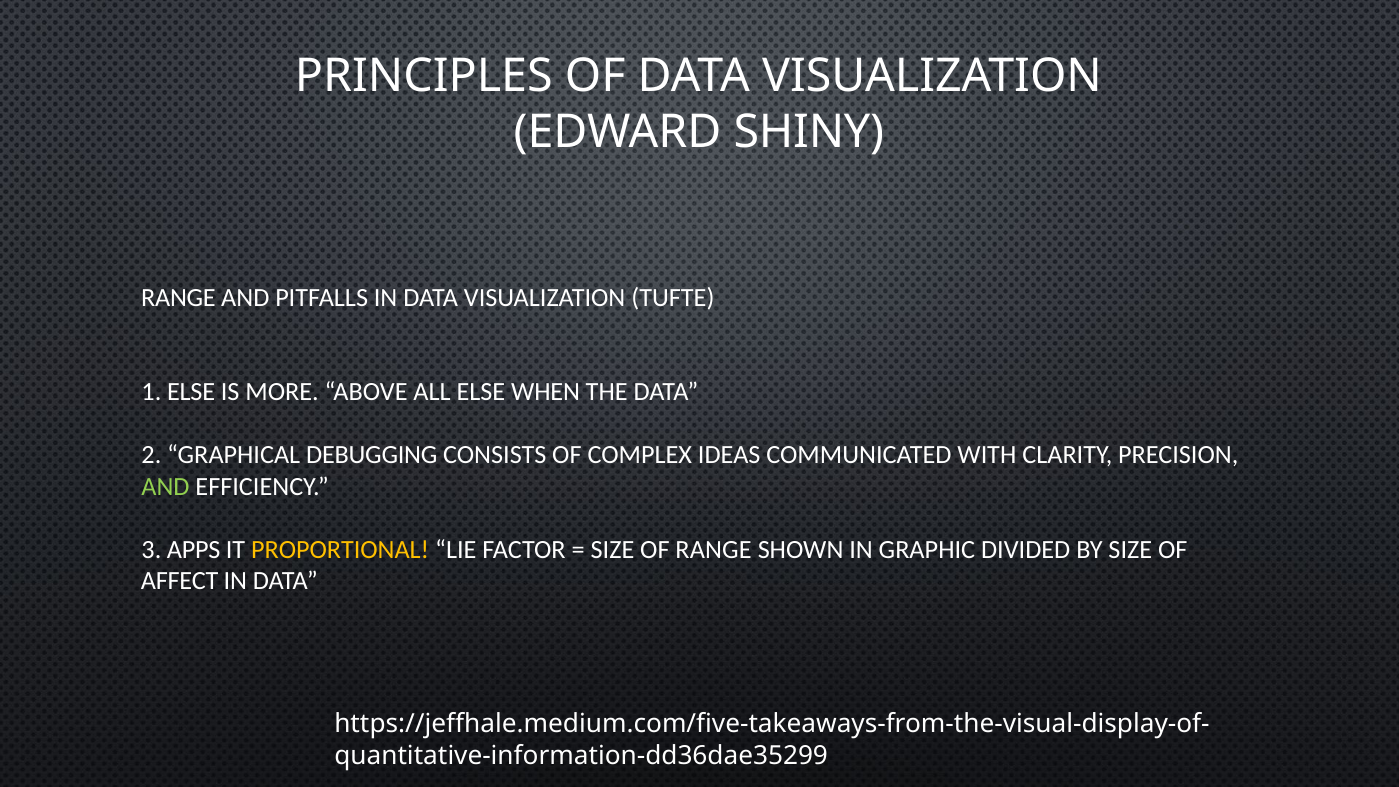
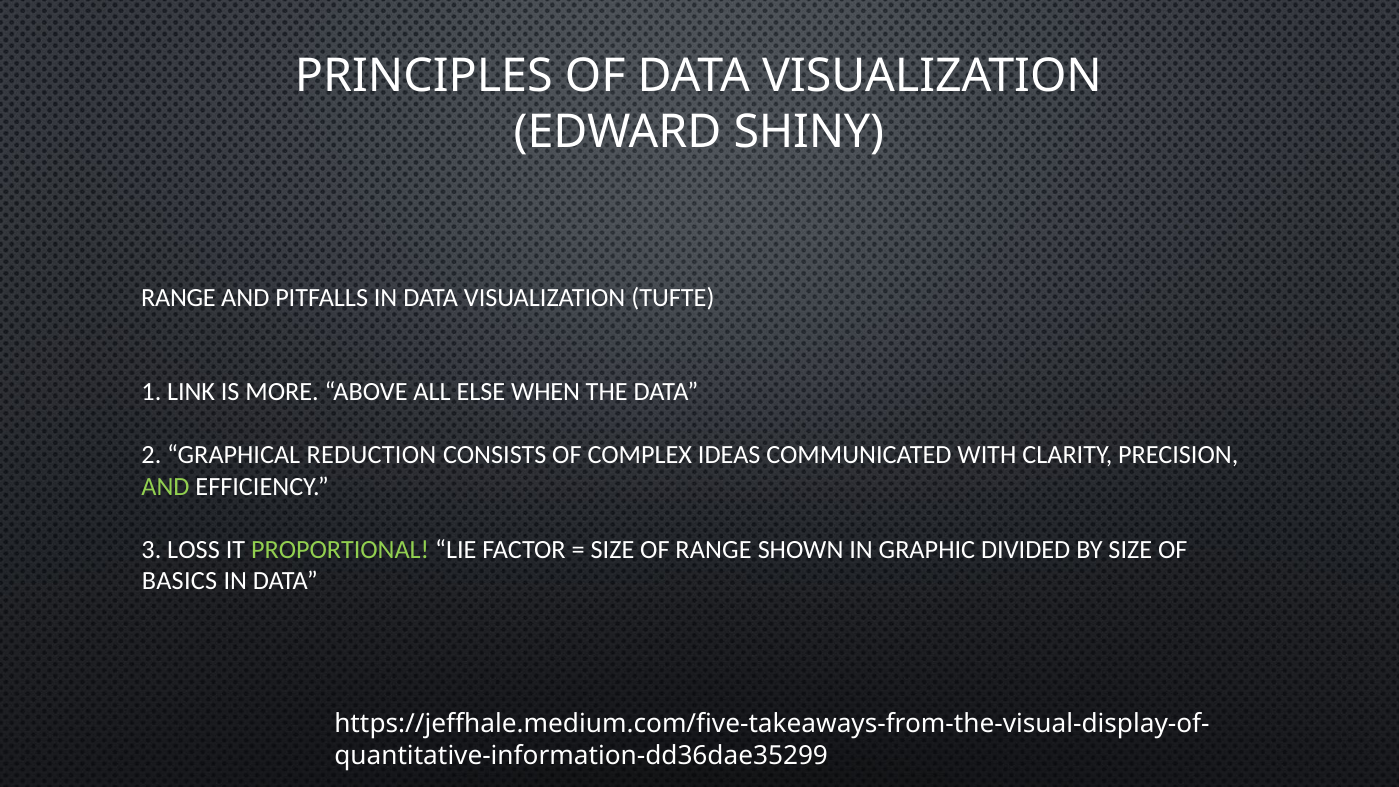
1 ELSE: ELSE -> LINK
DEBUGGING: DEBUGGING -> REDUCTION
APPS: APPS -> LOSS
PROPORTIONAL colour: yellow -> light green
AFFECT: AFFECT -> BASICS
